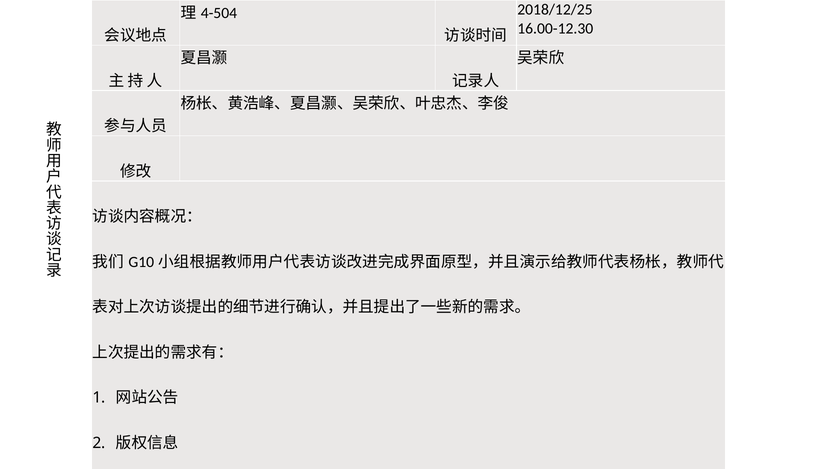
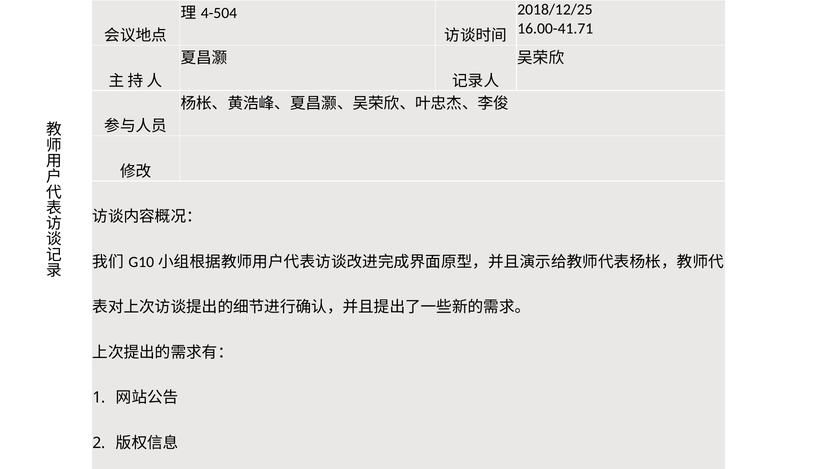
16.00-12.30: 16.00-12.30 -> 16.00-41.71
